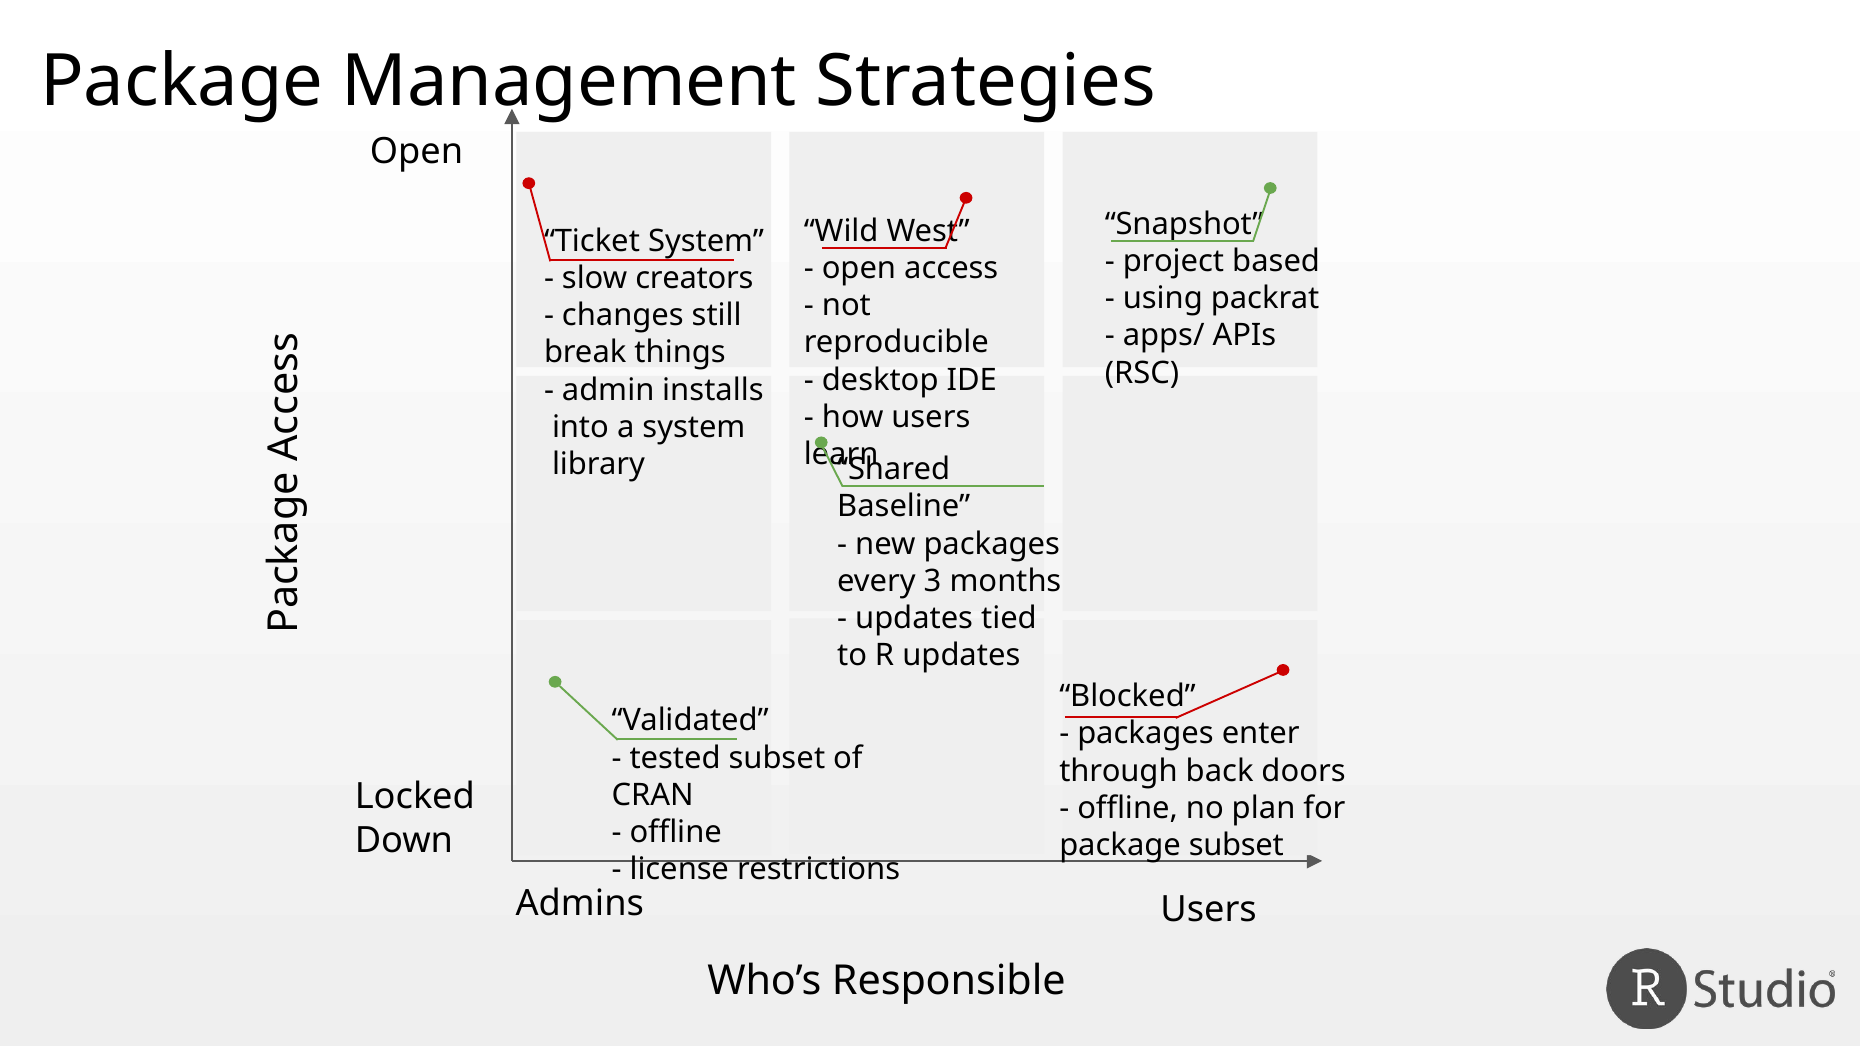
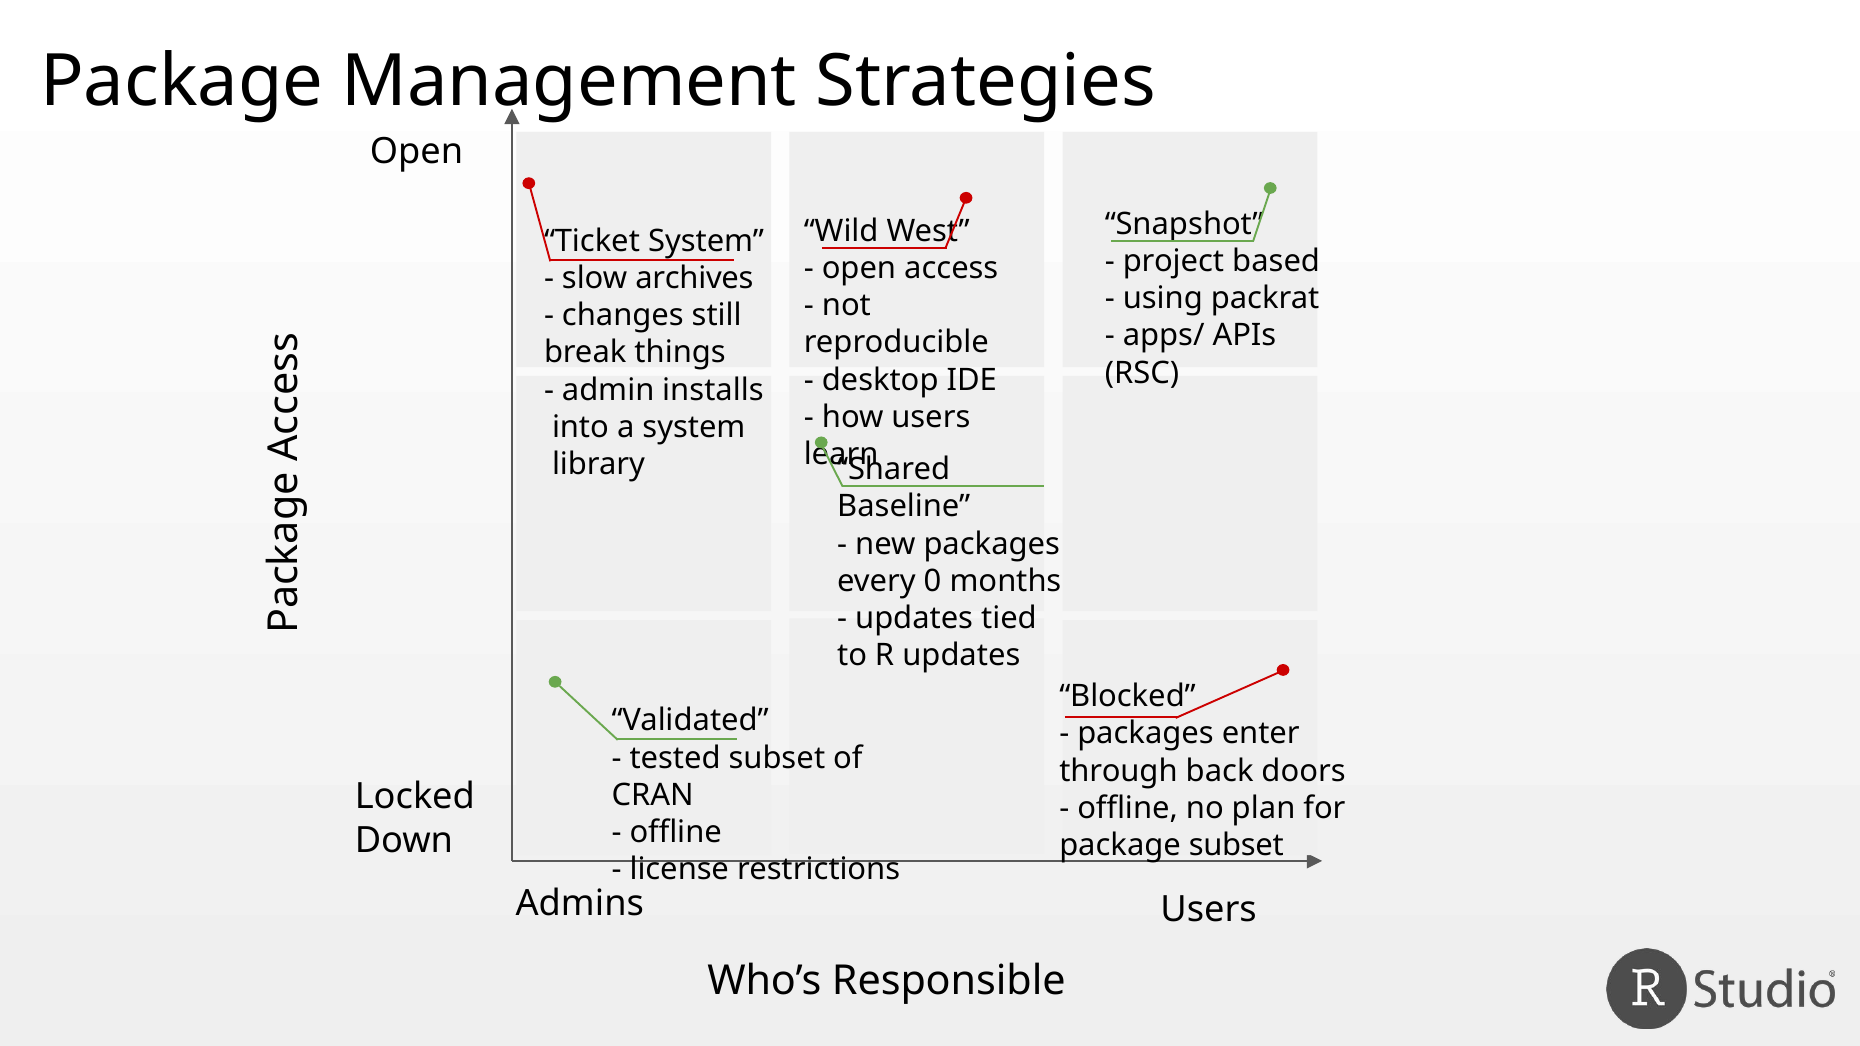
creators: creators -> archives
3: 3 -> 0
